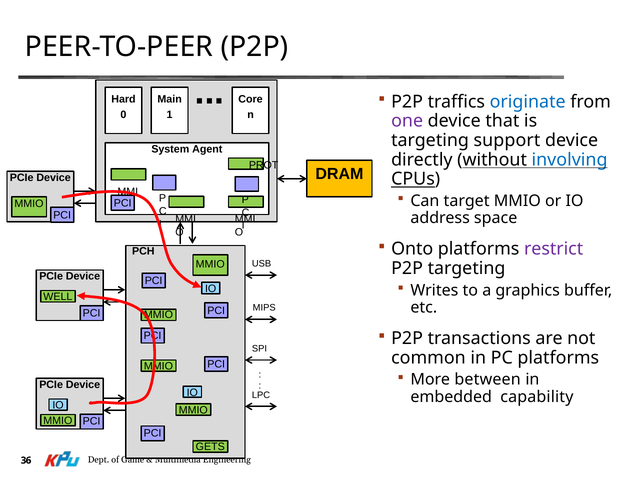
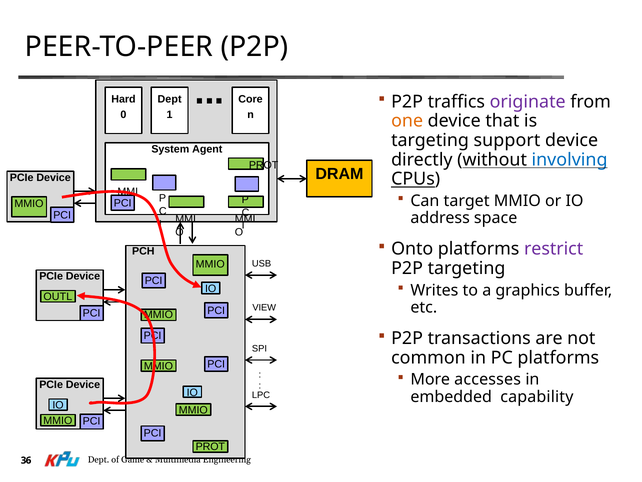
originate colour: blue -> purple
Main at (170, 99): Main -> Dept
one colour: purple -> orange
WELL: WELL -> OUTL
MIPS: MIPS -> VIEW
between: between -> accesses
GETS at (210, 446): GETS -> PROT
